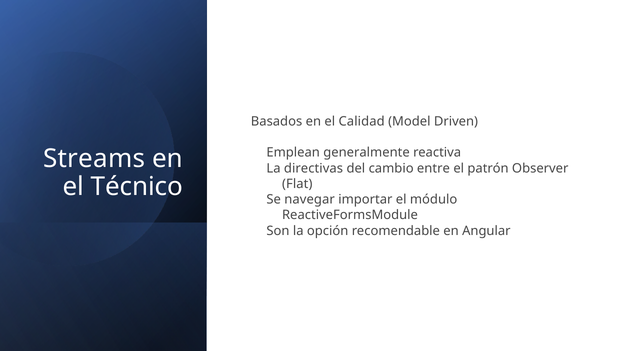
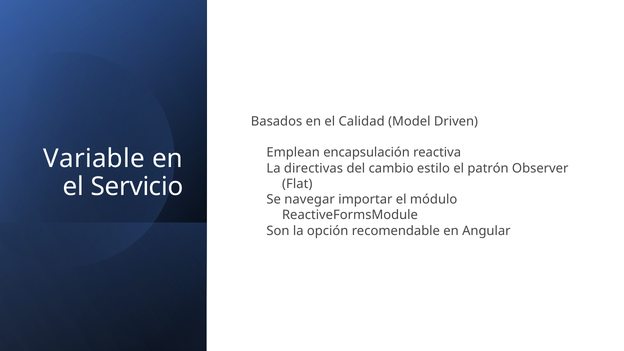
generalmente: generalmente -> encapsulación
Streams: Streams -> Variable
entre: entre -> estilo
Técnico: Técnico -> Servicio
